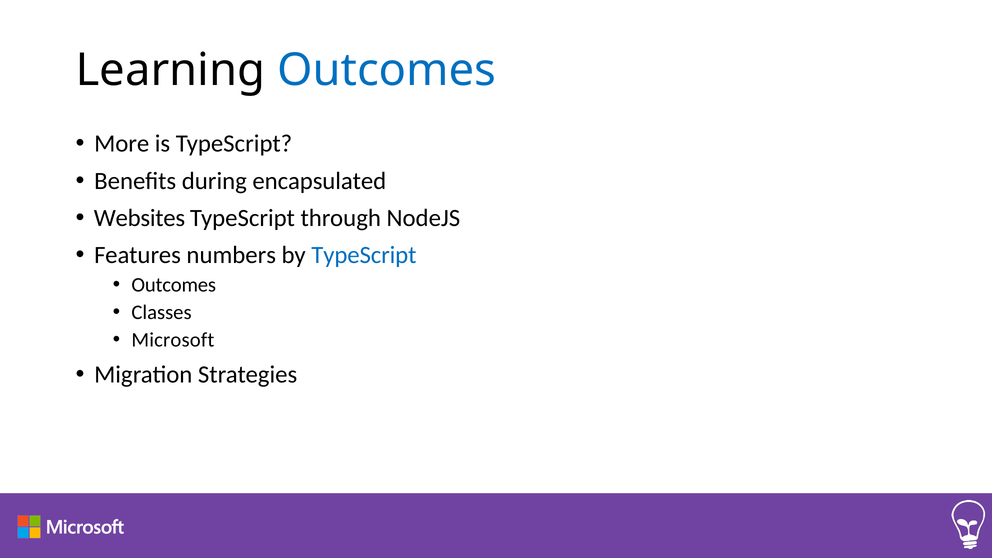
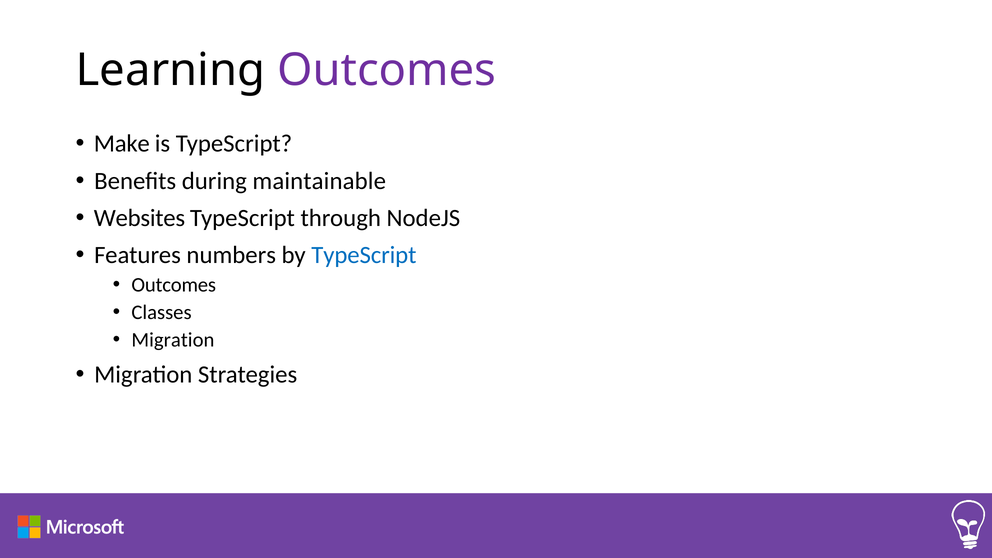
Outcomes at (387, 70) colour: blue -> purple
More: More -> Make
encapsulated: encapsulated -> maintainable
Microsoft at (173, 340): Microsoft -> Migration
